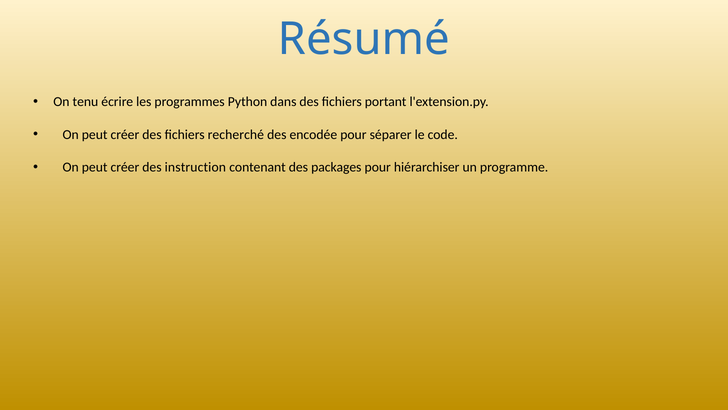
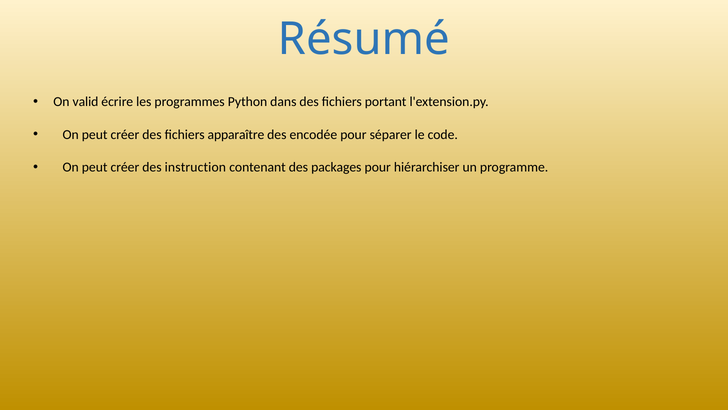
tenu: tenu -> valid
recherché: recherché -> apparaître
